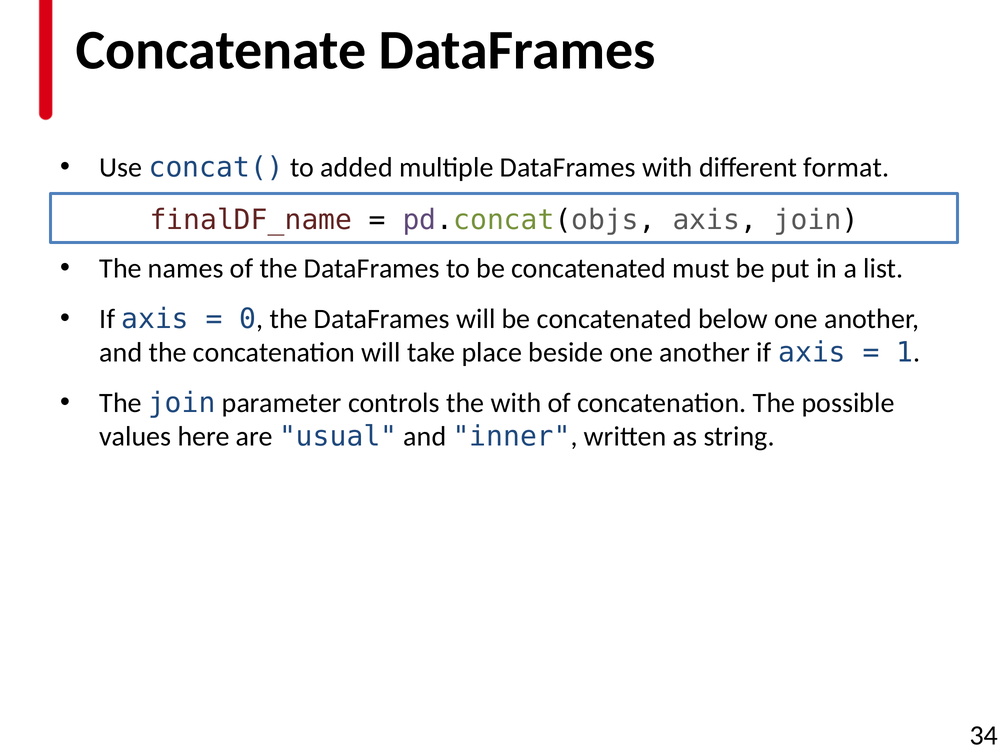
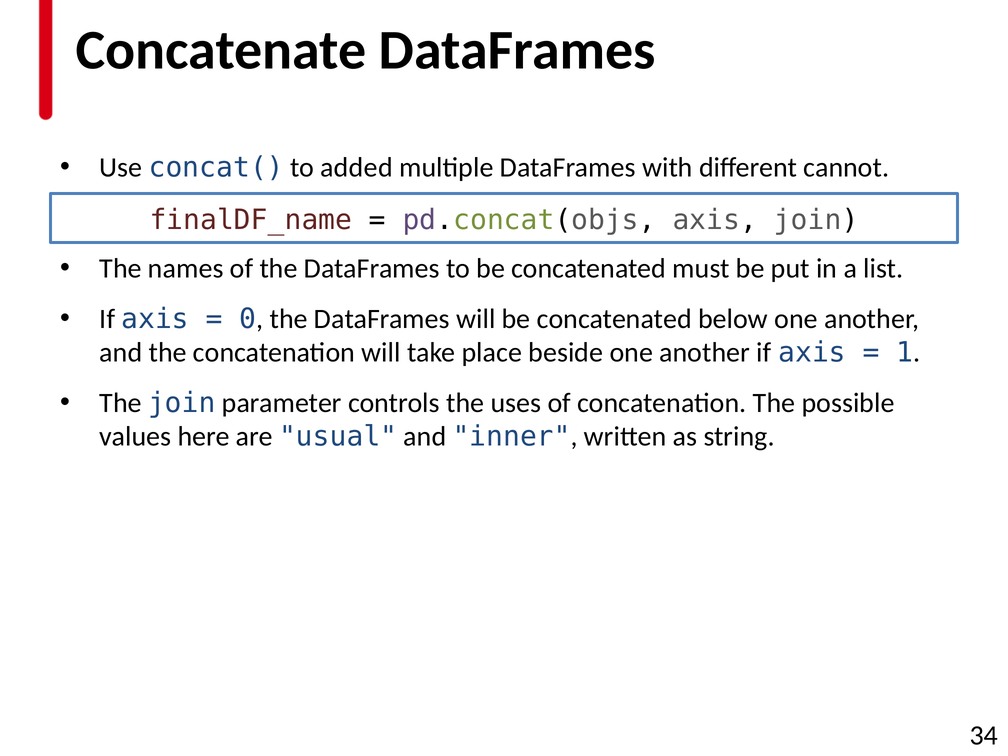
format: format -> cannot
the with: with -> uses
